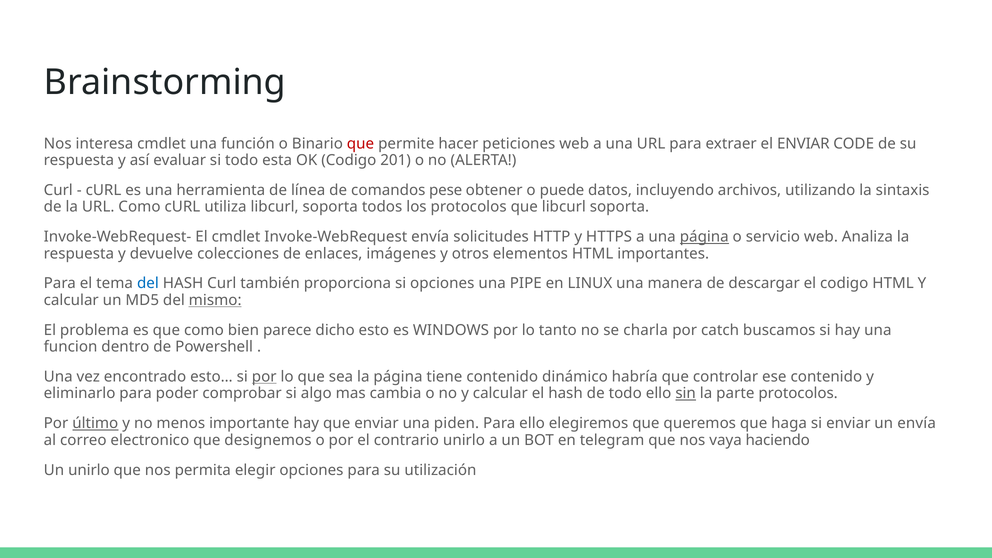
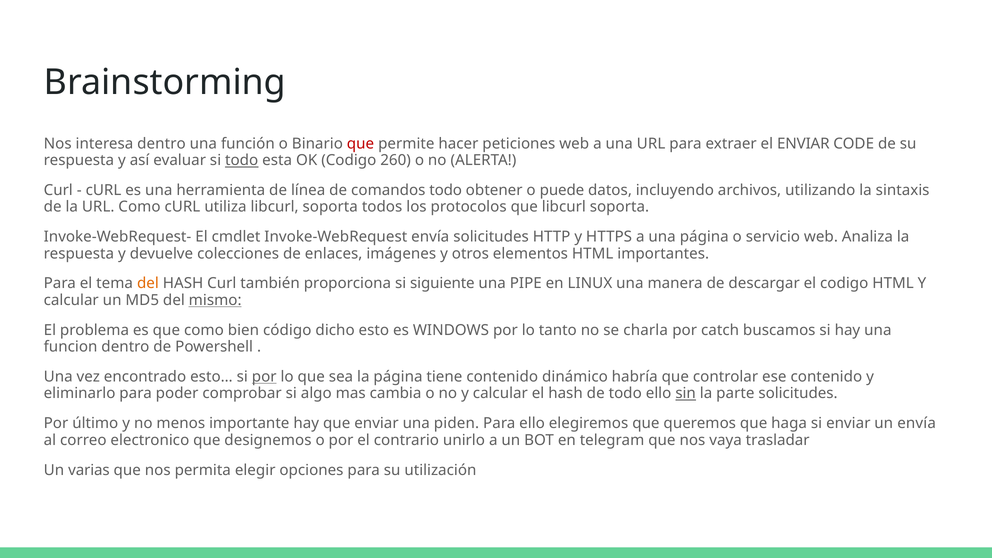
interesa cmdlet: cmdlet -> dentro
todo at (242, 160) underline: none -> present
201: 201 -> 260
comandos pese: pese -> todo
página at (704, 237) underline: present -> none
del at (148, 283) colour: blue -> orange
si opciones: opciones -> siguiente
parece: parece -> código
parte protocolos: protocolos -> solicitudes
último underline: present -> none
haciendo: haciendo -> trasladar
Un unirlo: unirlo -> varias
